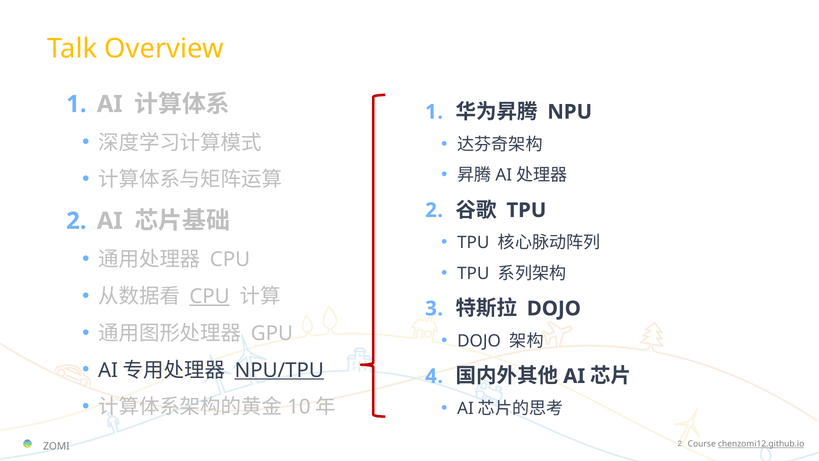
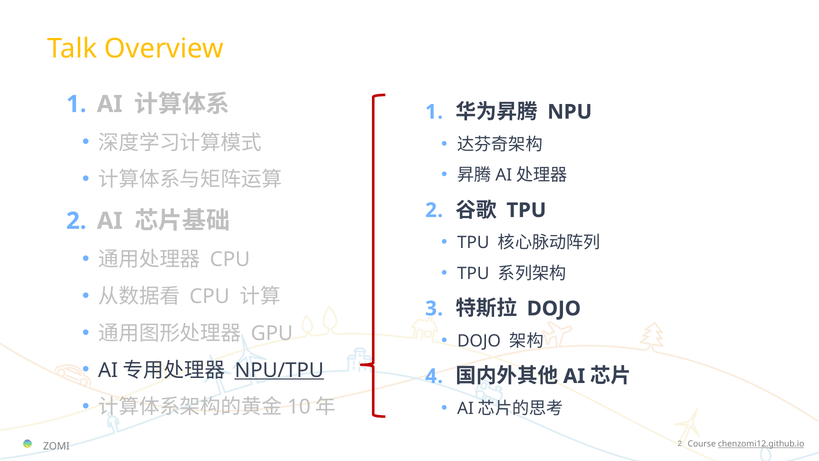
CPU at (210, 296) underline: present -> none
